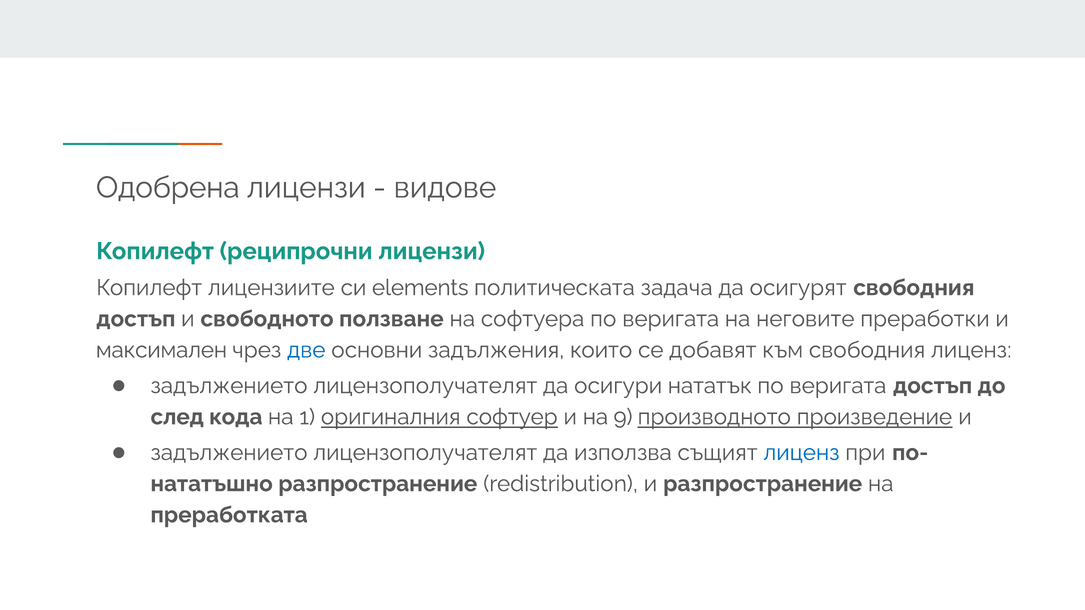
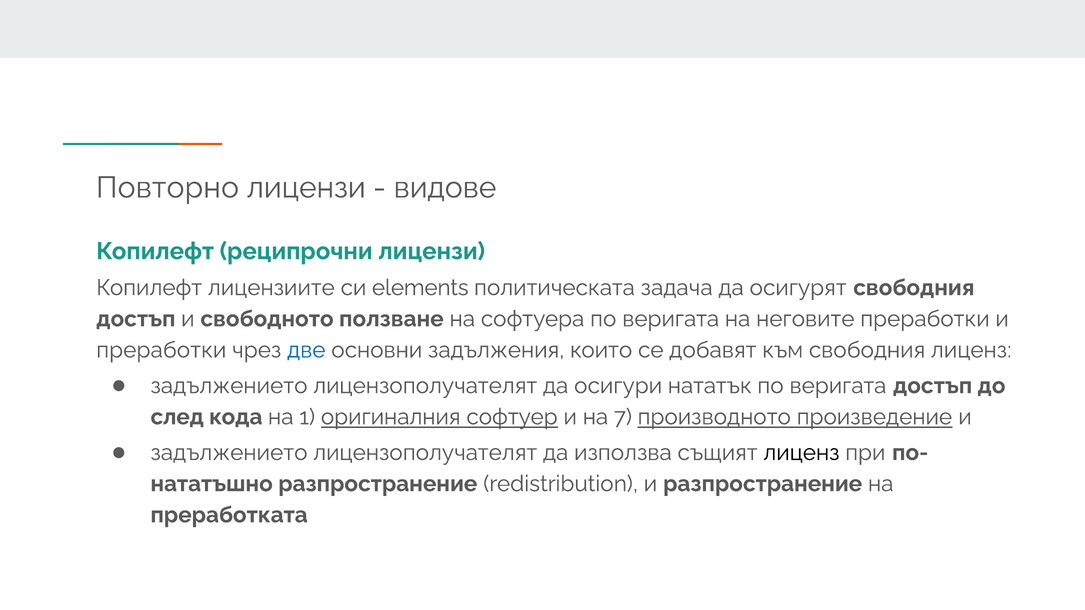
Одобрена: Одобрена -> Повторно
максимален at (161, 350): максимален -> преработки
9: 9 -> 7
лиценз at (801, 453) colour: blue -> black
